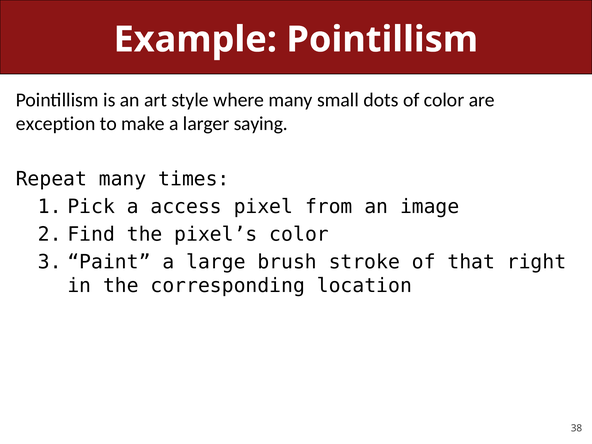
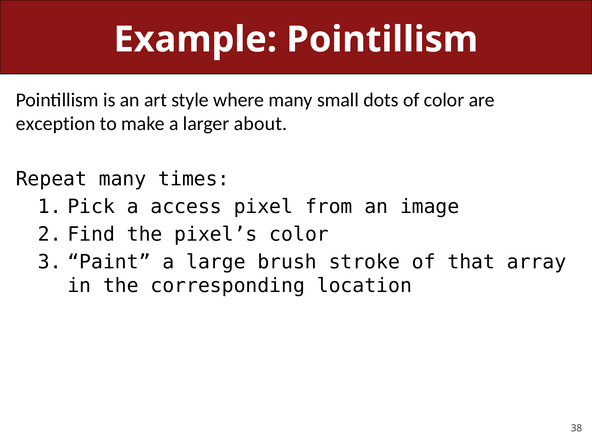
saying: saying -> about
right: right -> array
